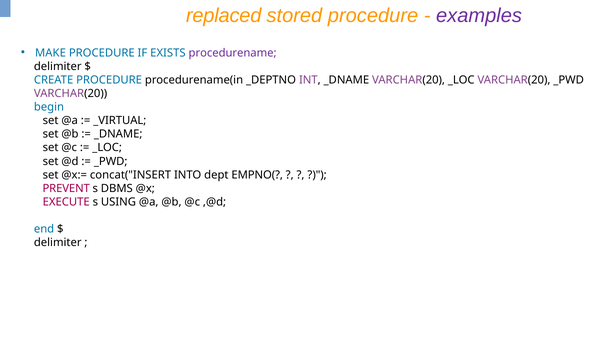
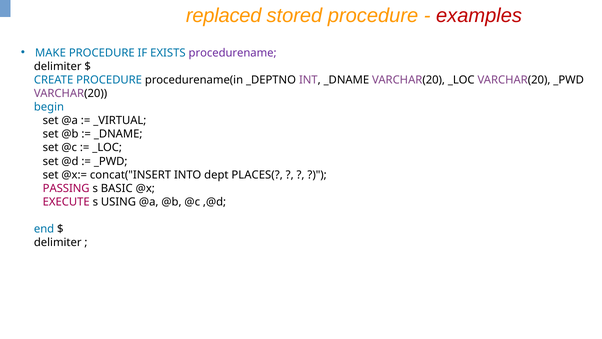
examples colour: purple -> red
EMPNO(: EMPNO( -> PLACES(
PREVENT: PREVENT -> PASSING
DBMS: DBMS -> BASIC
